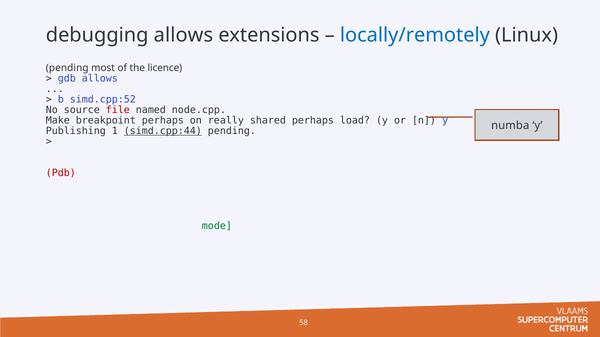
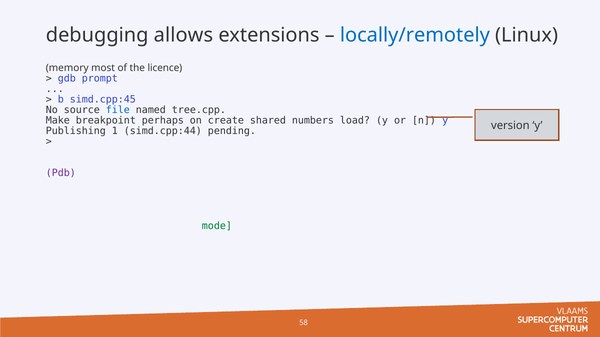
pending at (67, 68): pending -> memory
gdb allows: allows -> prompt
simd.cpp:52: simd.cpp:52 -> simd.cpp:45
file colour: red -> blue
node.cpp: node.cpp -> tree.cpp
really: really -> create
shared perhaps: perhaps -> numbers
numba: numba -> version
simd.cpp:44 underline: present -> none
Pdb at (61, 173) colour: red -> purple
